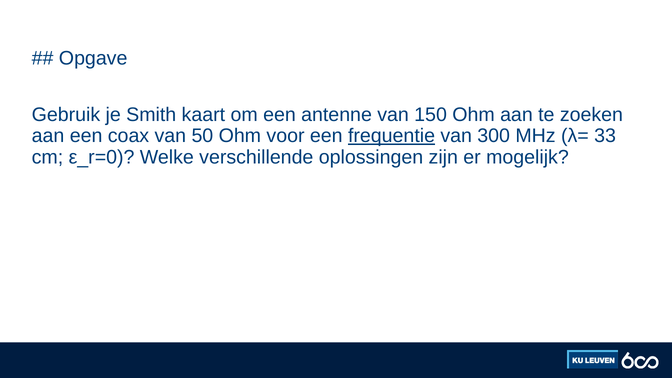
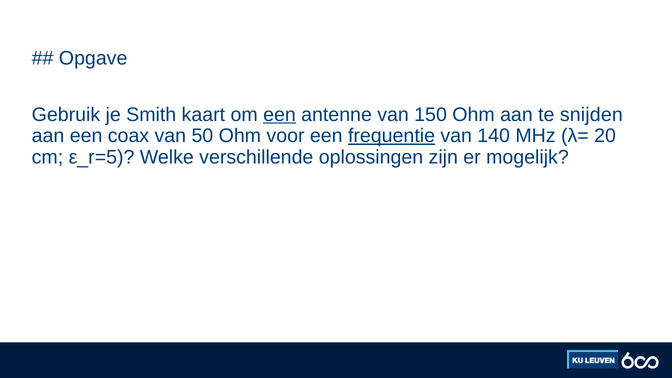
een at (279, 115) underline: none -> present
zoeken: zoeken -> snijden
300: 300 -> 140
33: 33 -> 20
ε_r=0: ε_r=0 -> ε_r=5
